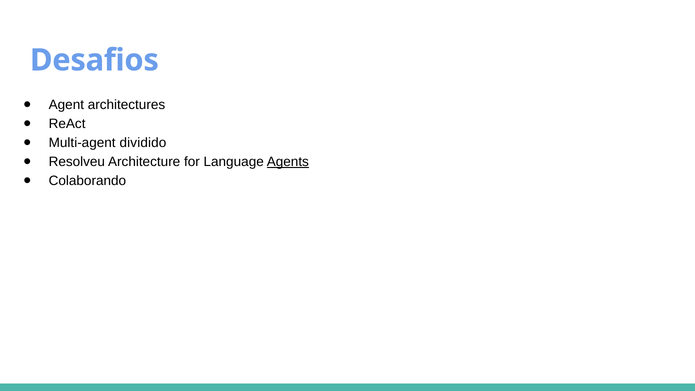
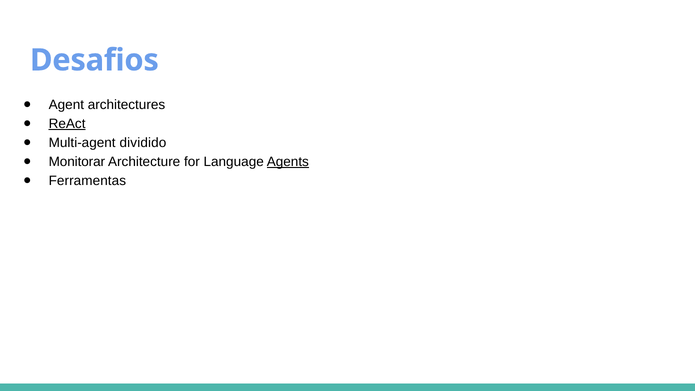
ReAct underline: none -> present
Resolveu: Resolveu -> Monitorar
Colaborando: Colaborando -> Ferramentas
